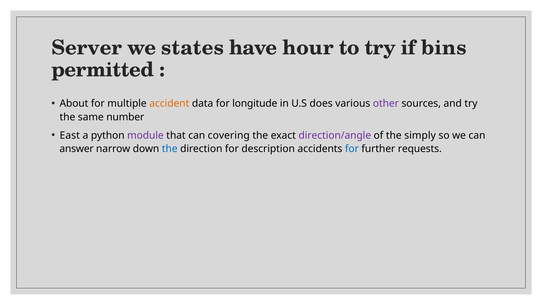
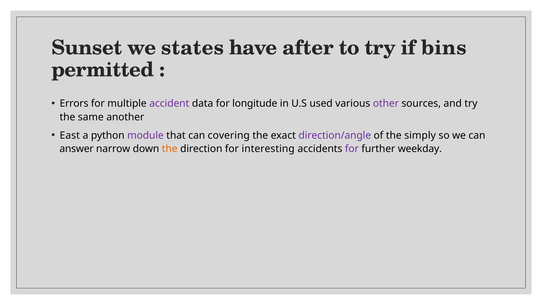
Server: Server -> Sunset
hour: hour -> after
About: About -> Errors
accident colour: orange -> purple
does: does -> used
number: number -> another
the at (170, 149) colour: blue -> orange
description: description -> interesting
for at (352, 149) colour: blue -> purple
requests: requests -> weekday
